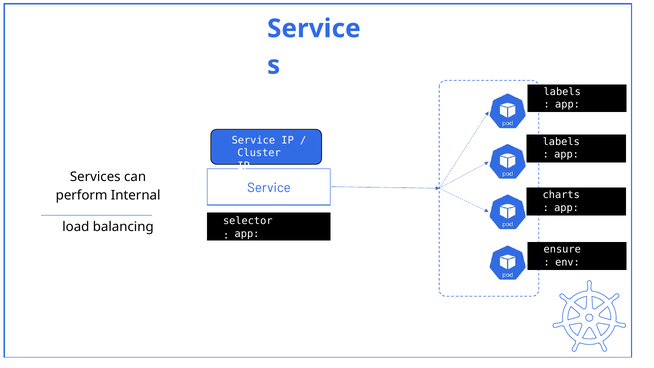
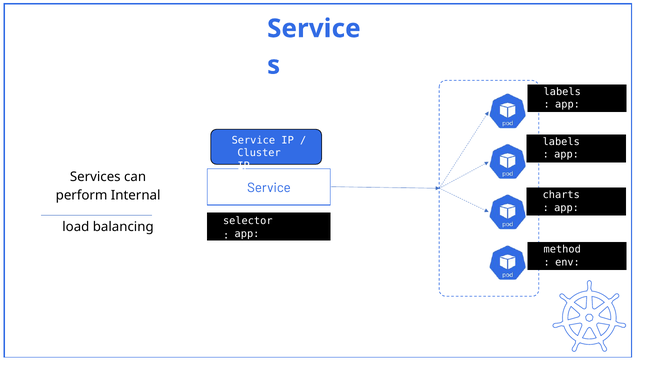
ensure: ensure -> method
